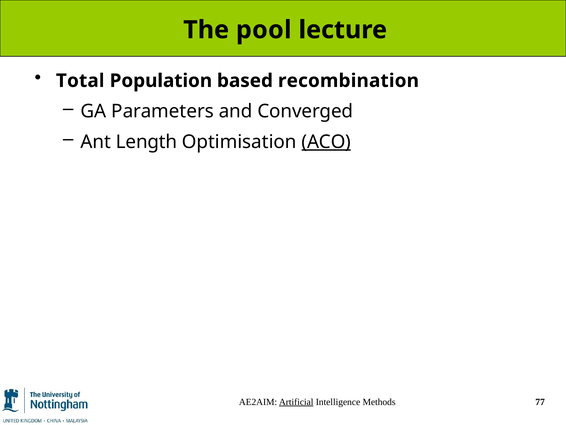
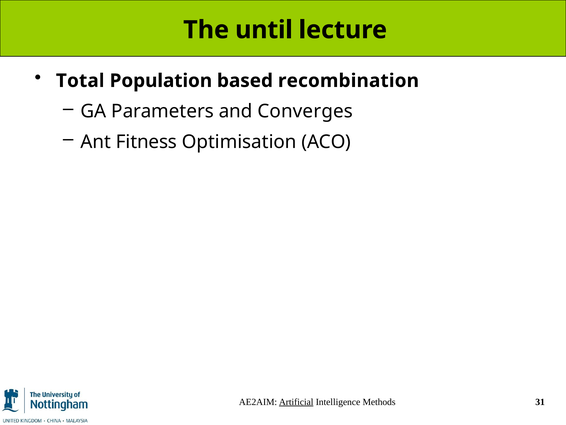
pool: pool -> until
Converged: Converged -> Converges
Length: Length -> Fitness
ACO underline: present -> none
77: 77 -> 31
